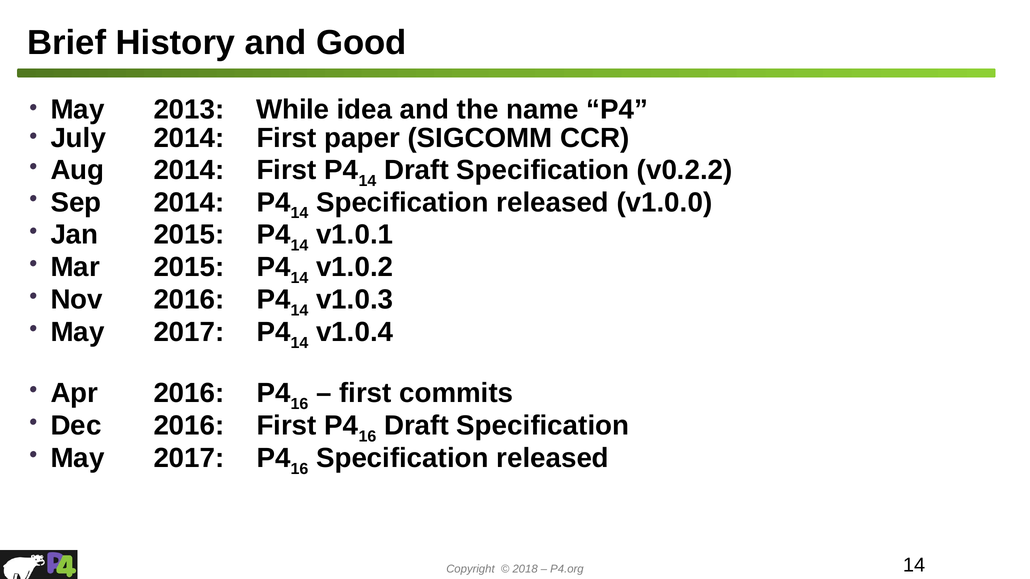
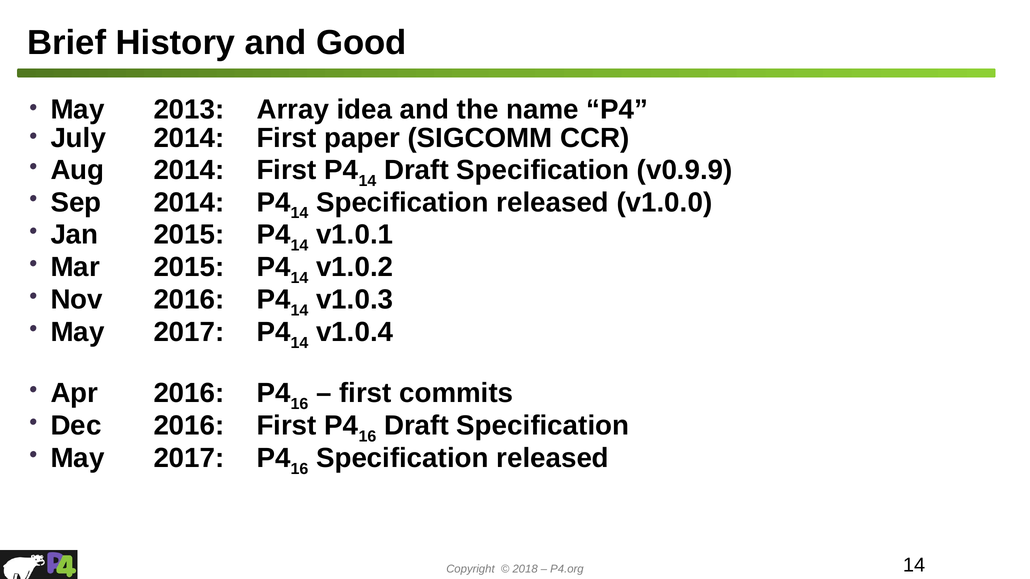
While: While -> Array
v0.2.2: v0.2.2 -> v0.9.9
